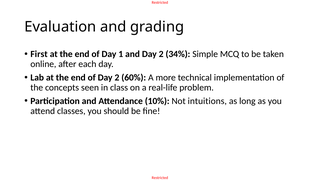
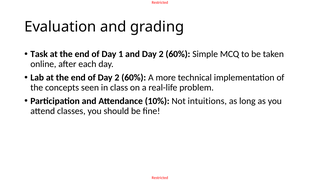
First: First -> Task
and Day 2 34%: 34% -> 60%
